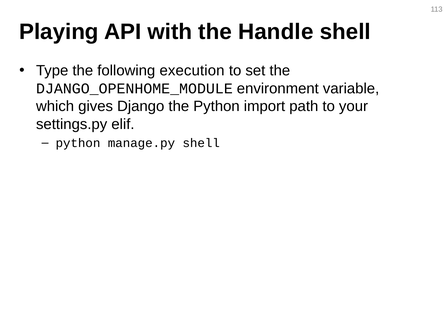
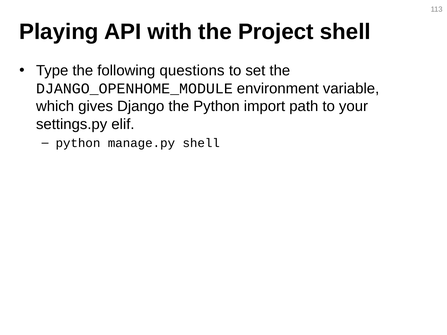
Handle: Handle -> Project
execution: execution -> questions
